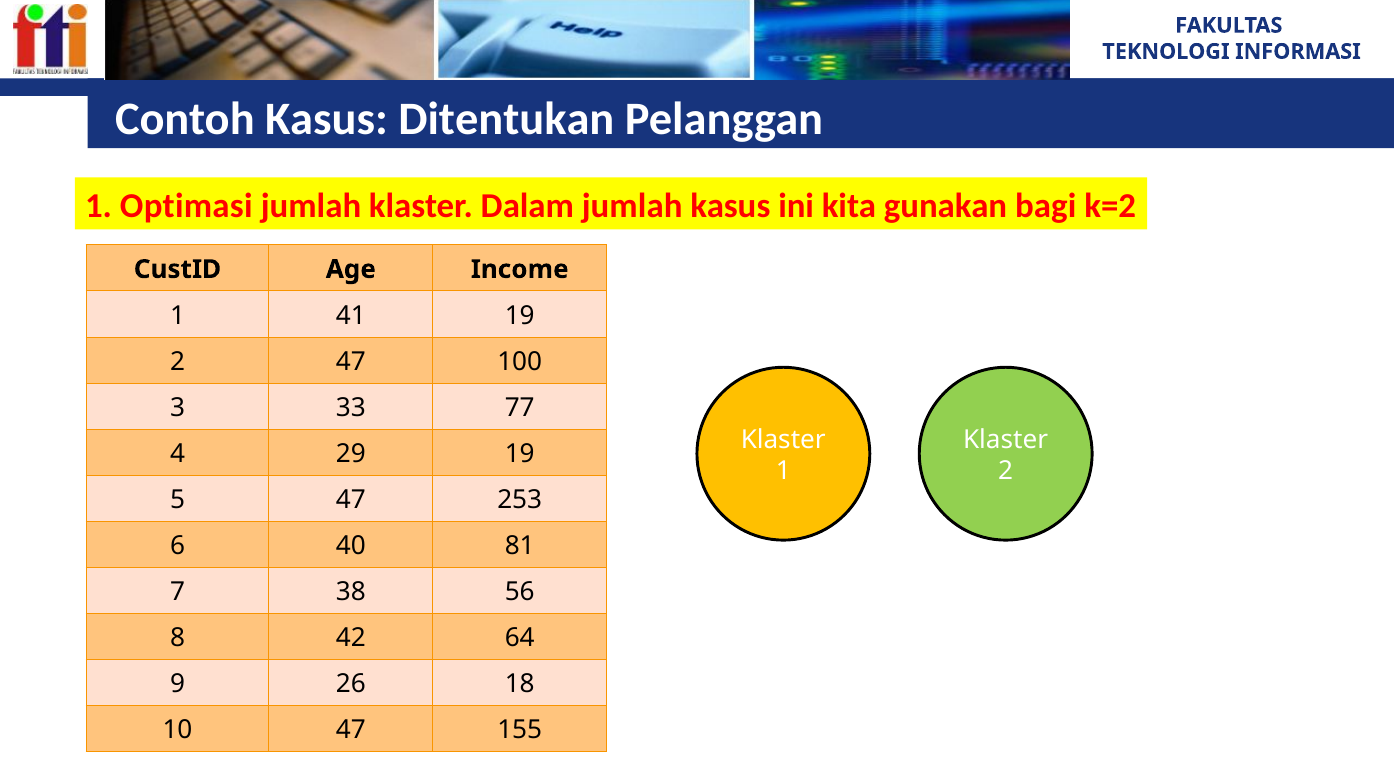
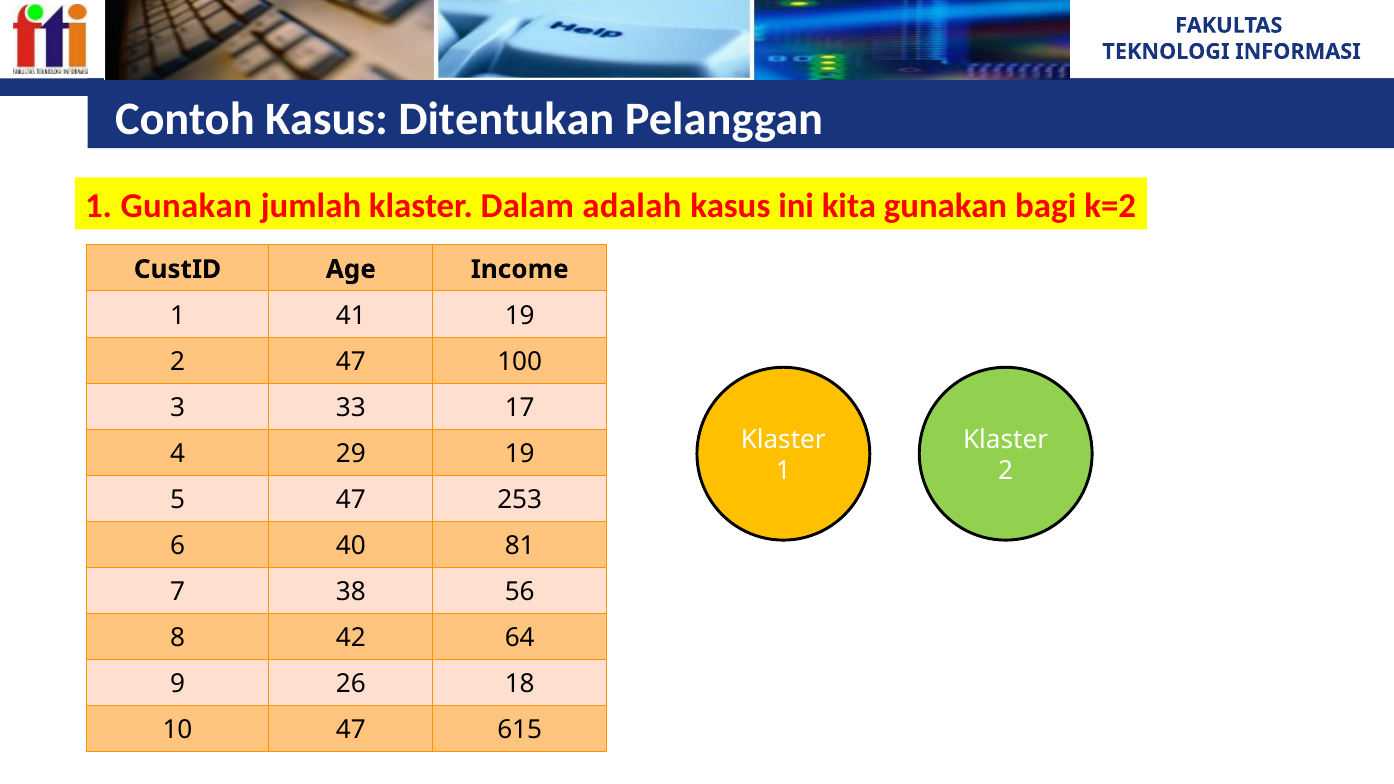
1 Optimasi: Optimasi -> Gunakan
Dalam jumlah: jumlah -> adalah
77: 77 -> 17
155: 155 -> 615
